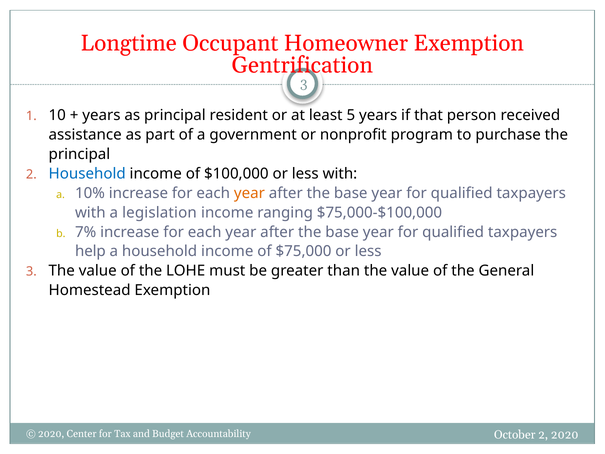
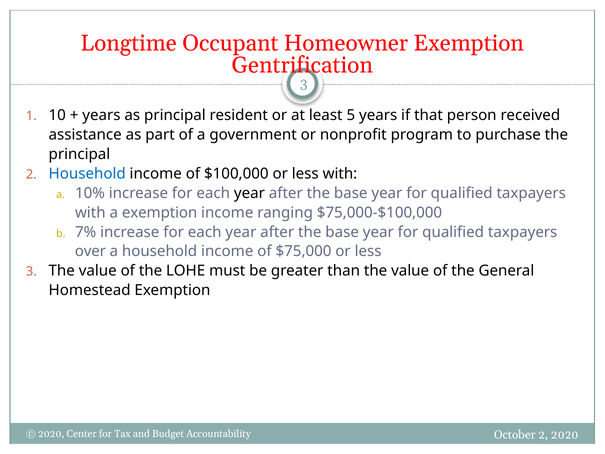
year at (249, 193) colour: orange -> black
a legislation: legislation -> exemption
help: help -> over
